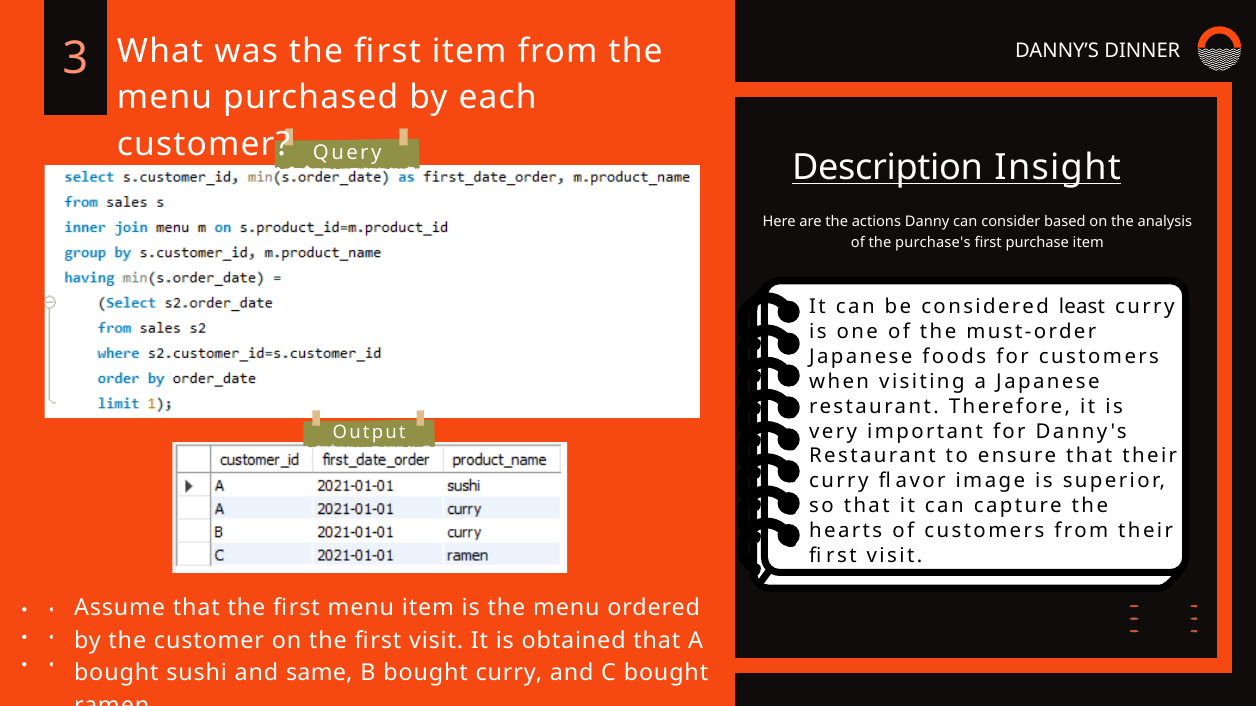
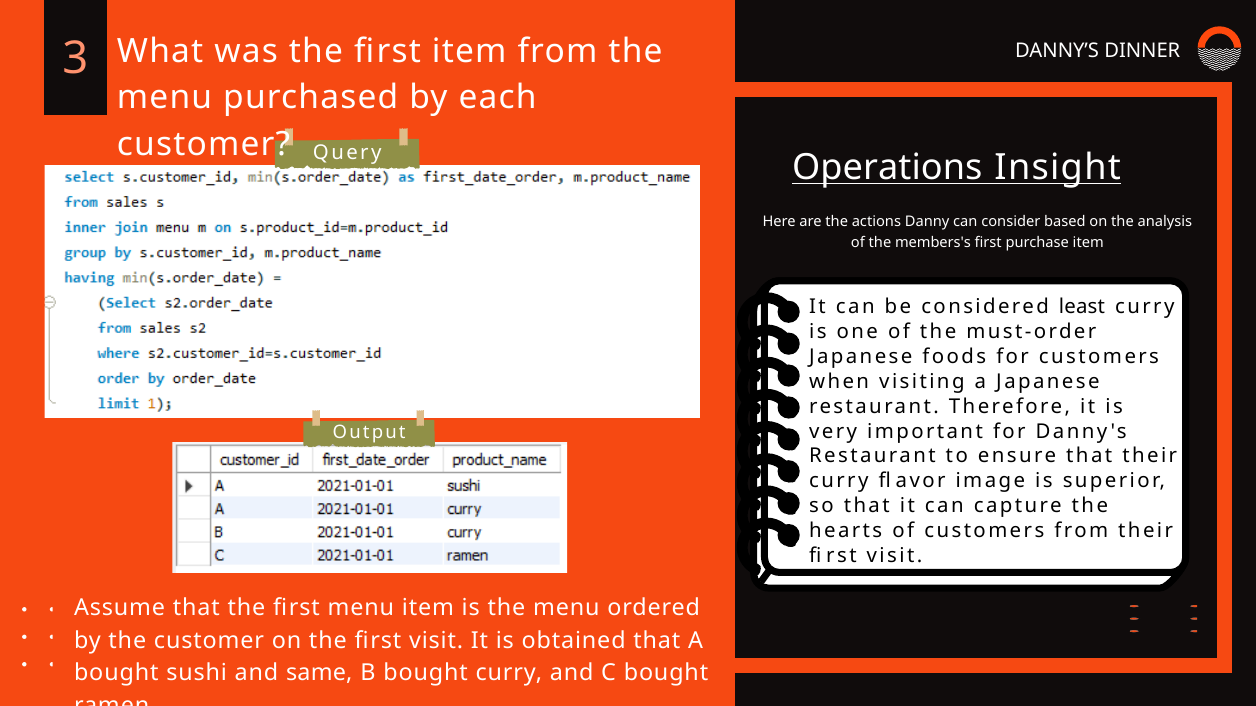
Description: Description -> Operations
purchase's: purchase's -> members's
